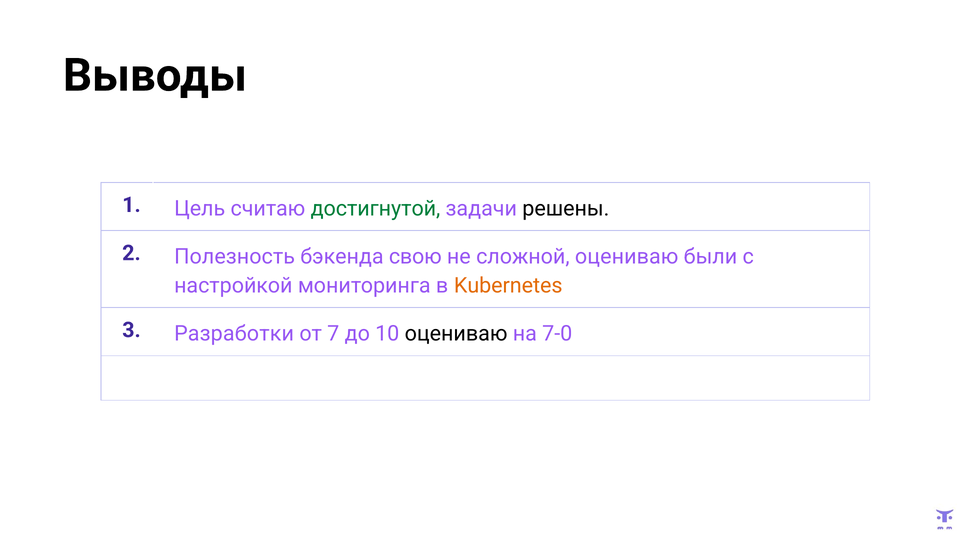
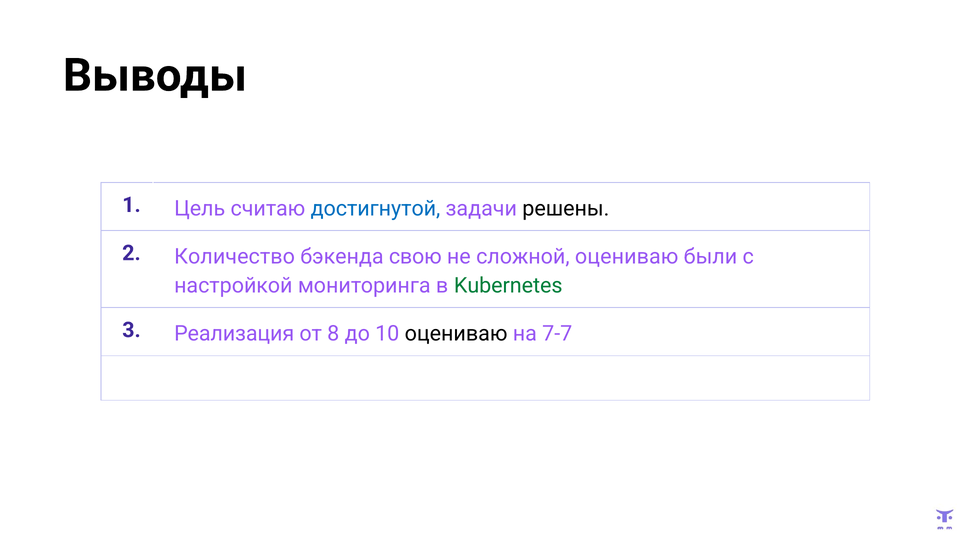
достигнутой colour: green -> blue
Полезность: Полезность -> Количество
Kubernetes colour: orange -> green
Разработки: Разработки -> Реализация
7: 7 -> 8
7-0: 7-0 -> 7-7
